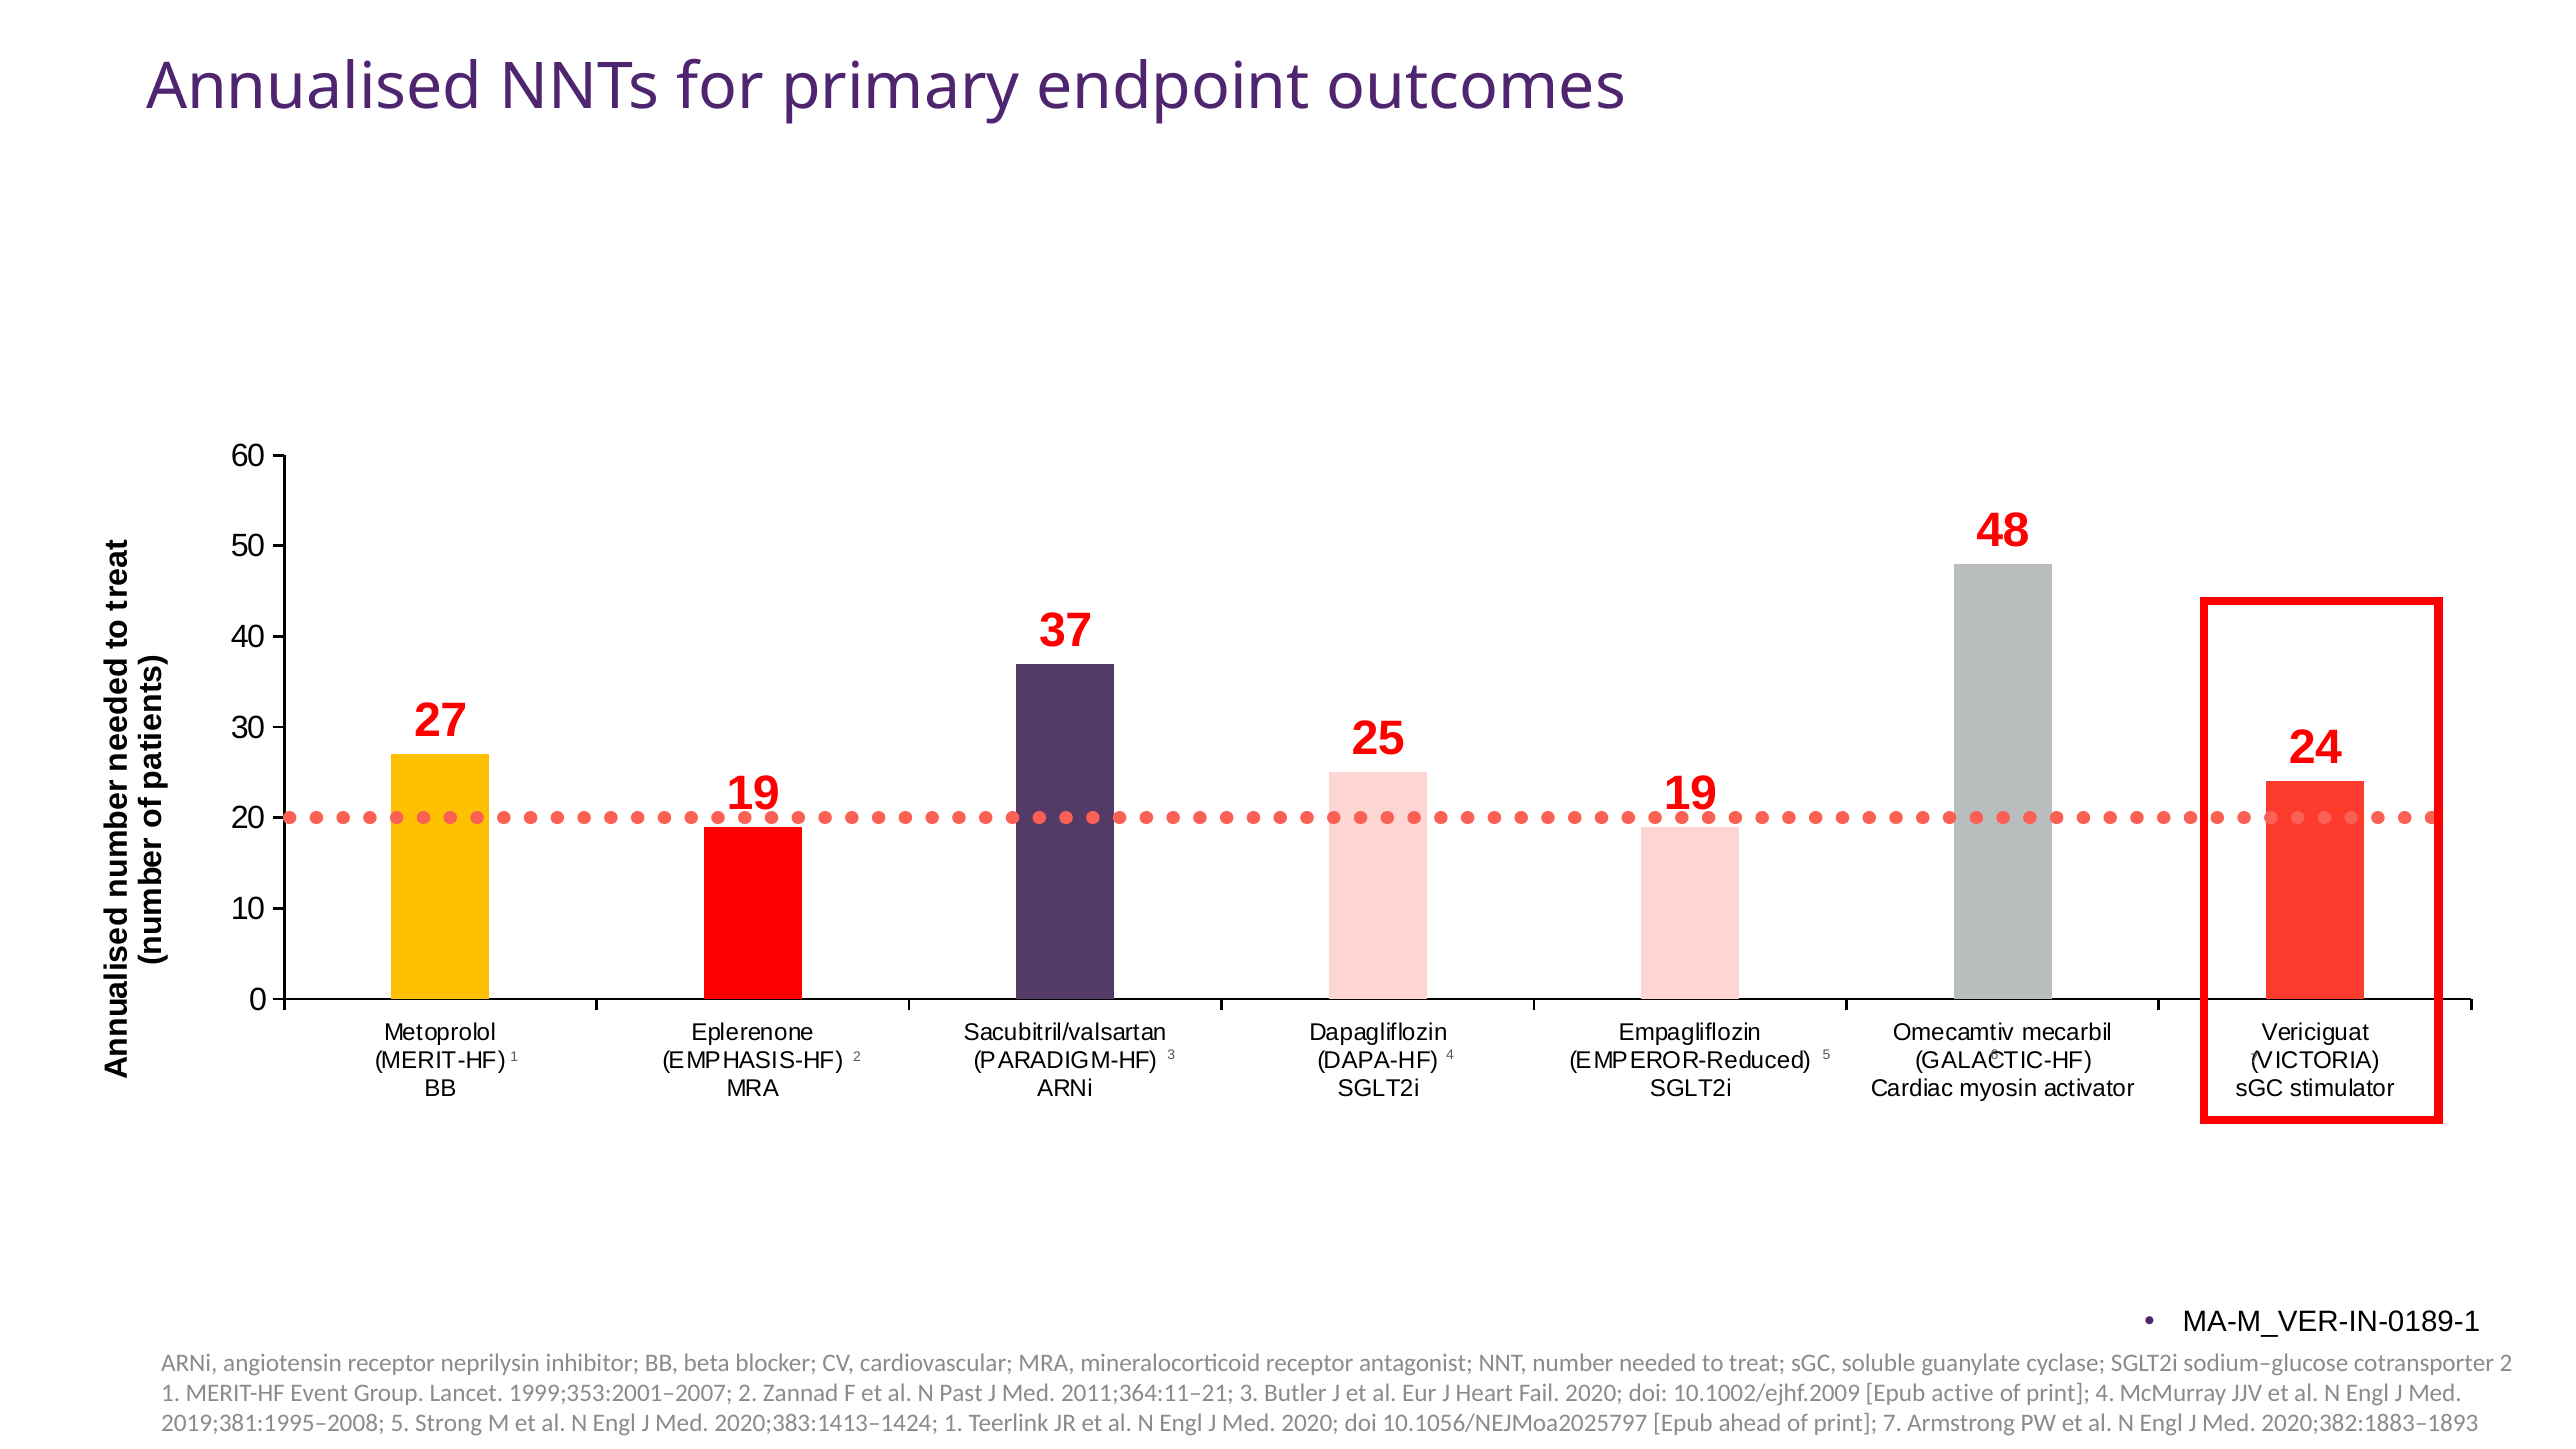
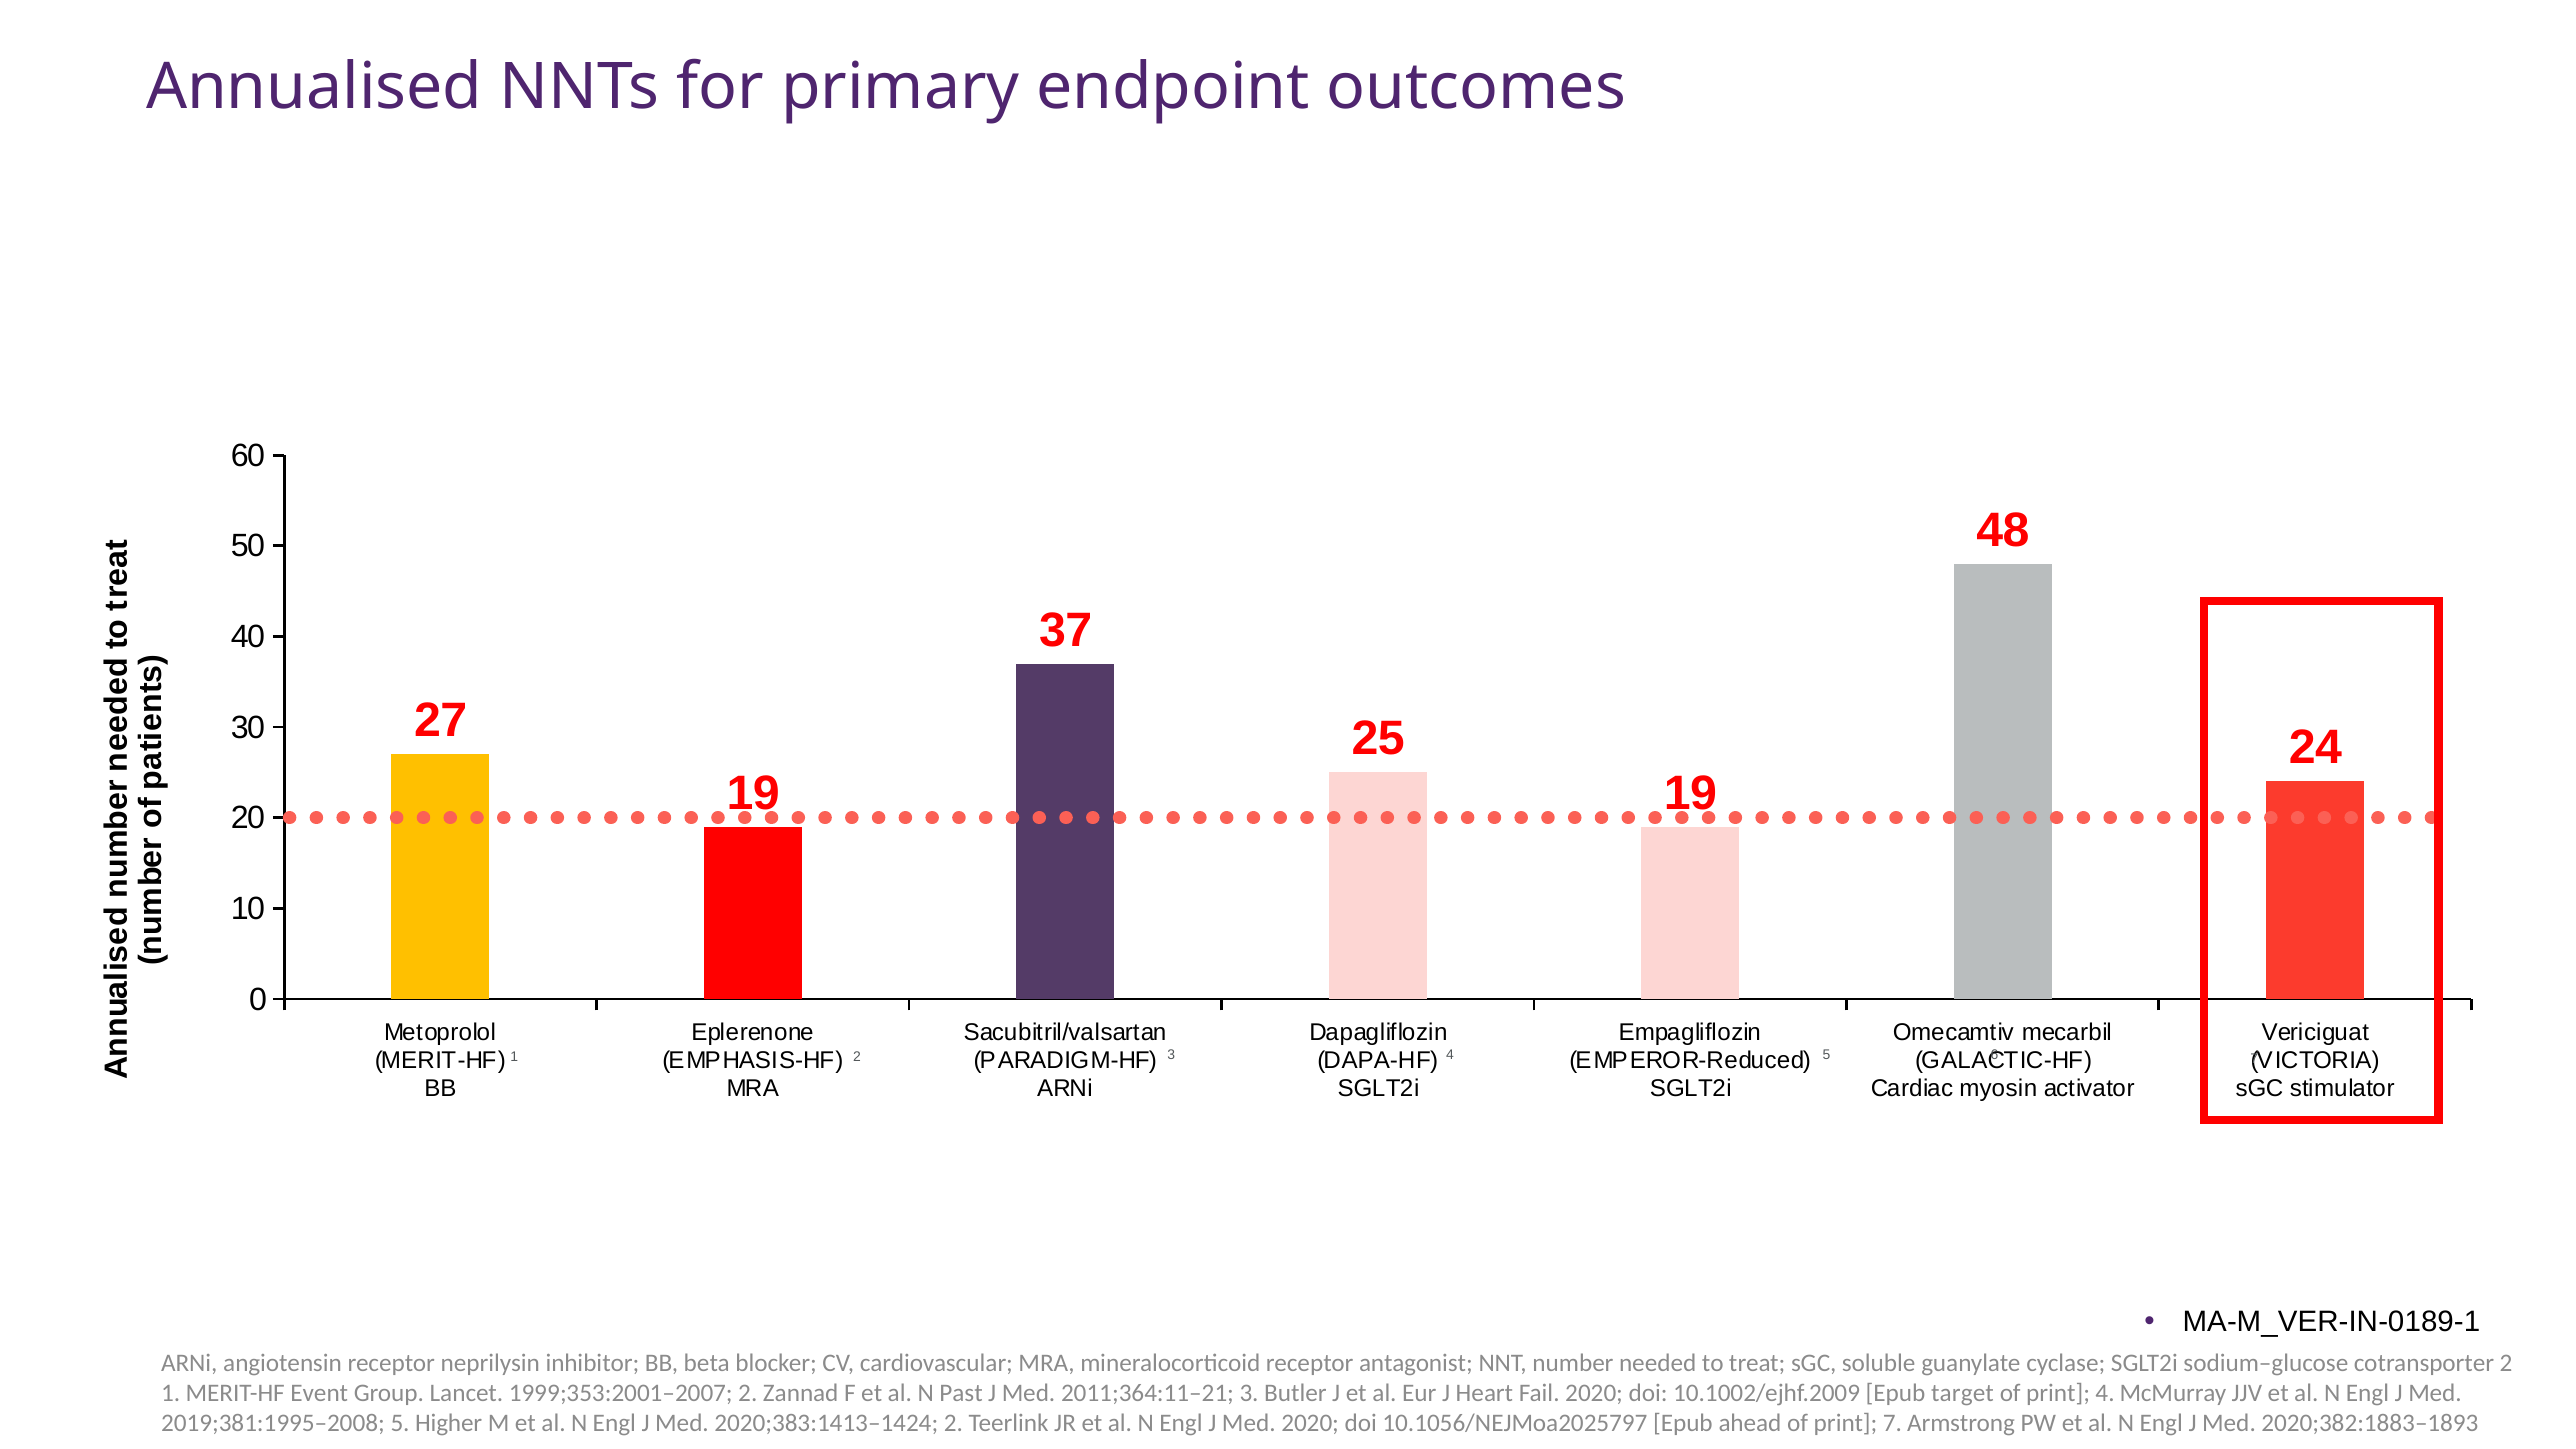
active: active -> target
Strong: Strong -> Higher
2020;383:1413–1424 1: 1 -> 2
